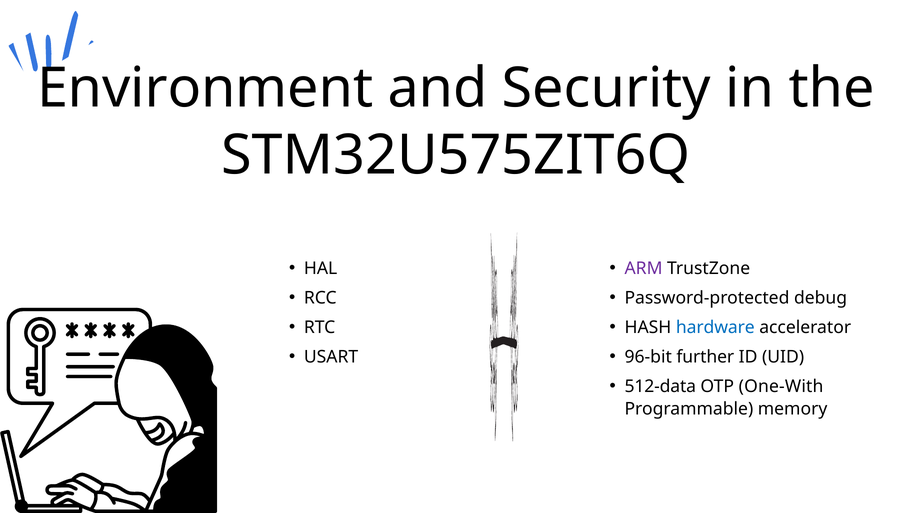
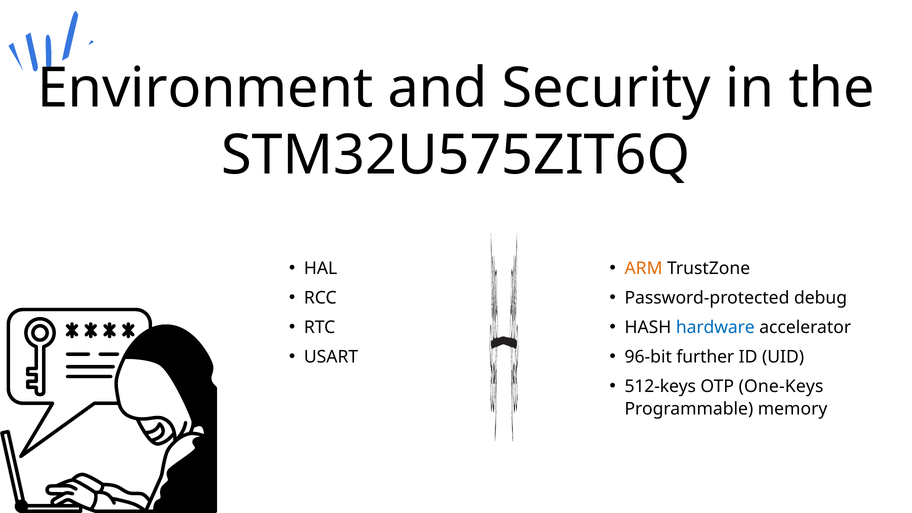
ARM colour: purple -> orange
512-data: 512-data -> 512-keys
One-With: One-With -> One-Keys
